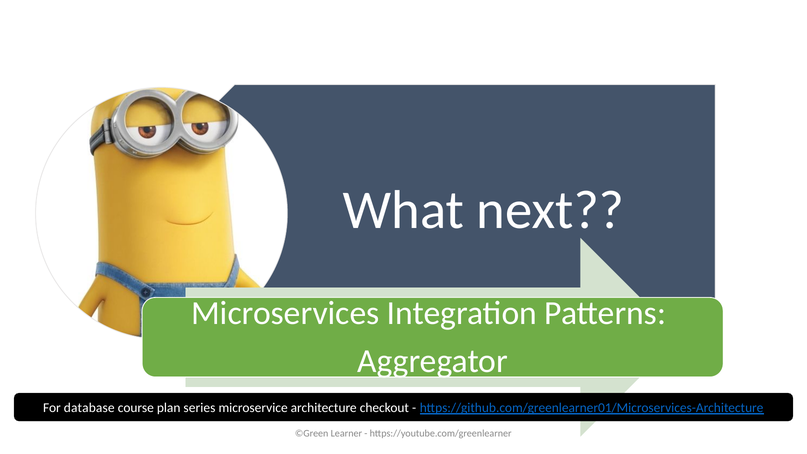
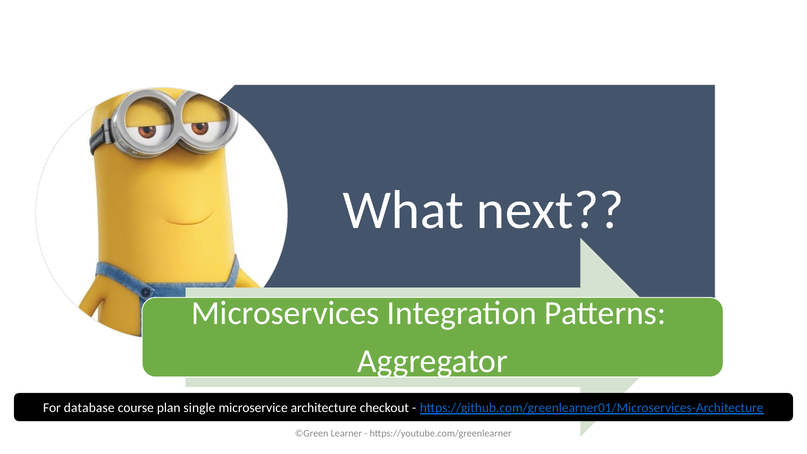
series: series -> single
